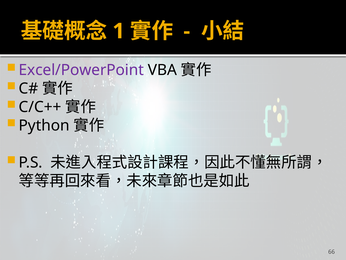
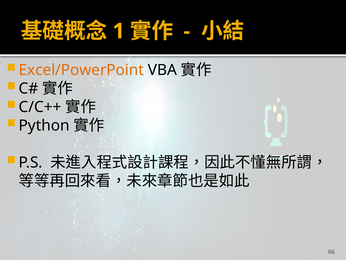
Excel/PowerPoint colour: purple -> orange
